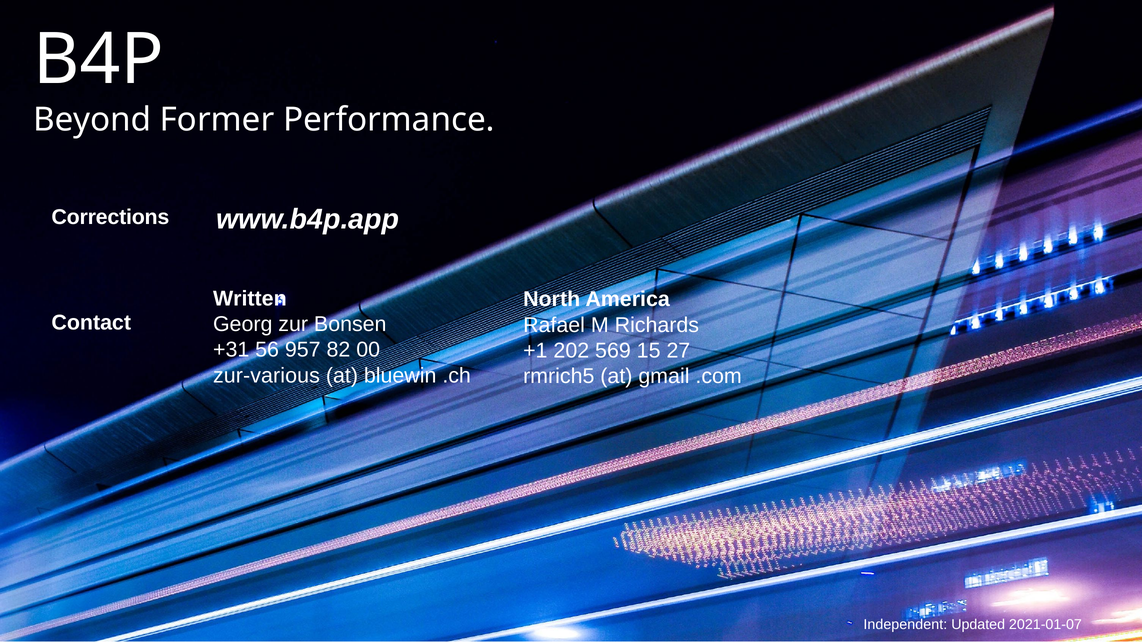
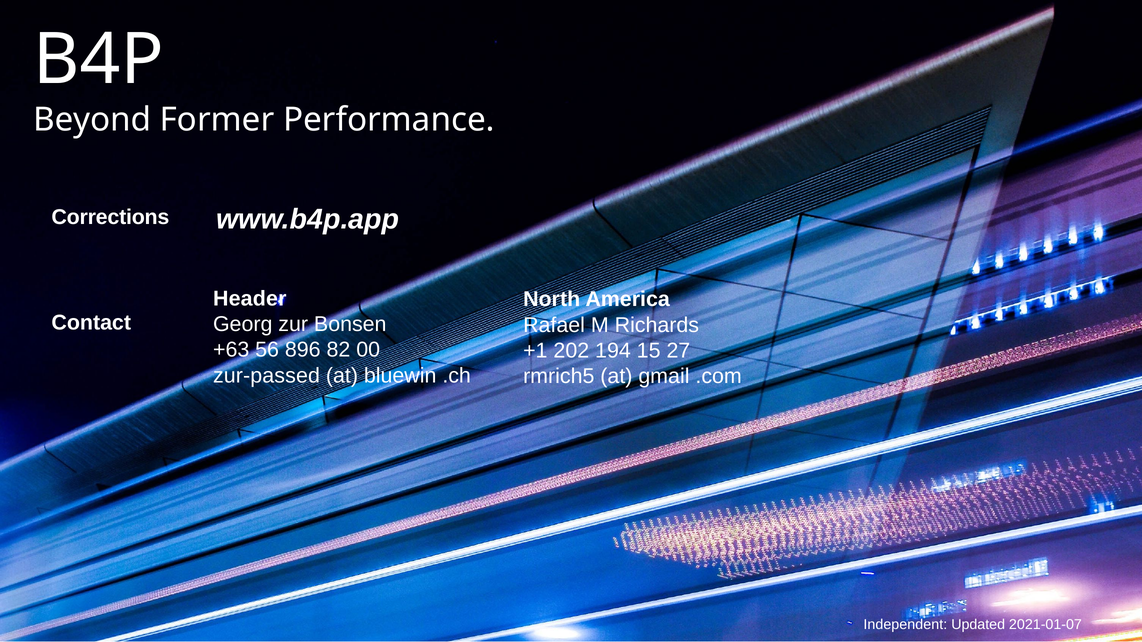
Written: Written -> Header
+31: +31 -> +63
957: 957 -> 896
569: 569 -> 194
zur-various: zur-various -> zur-passed
